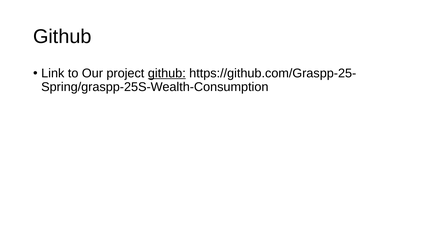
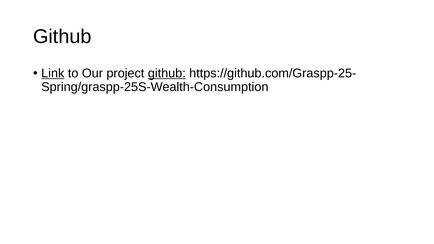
Link underline: none -> present
